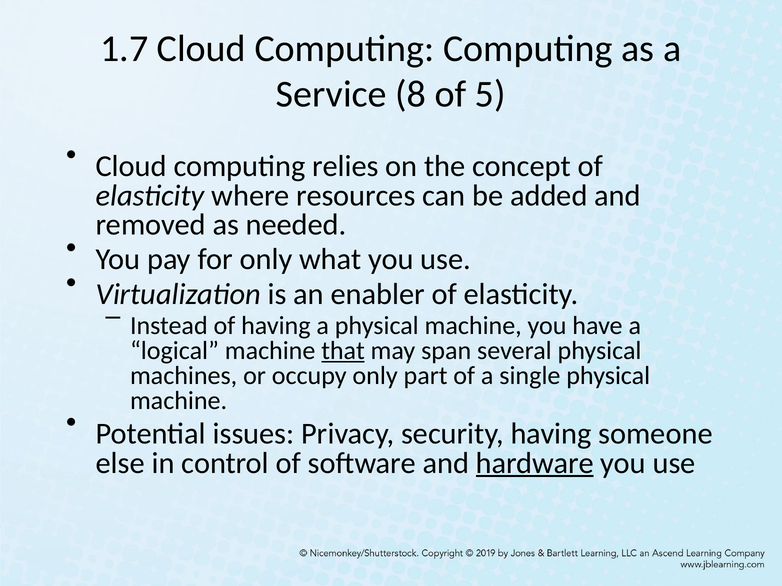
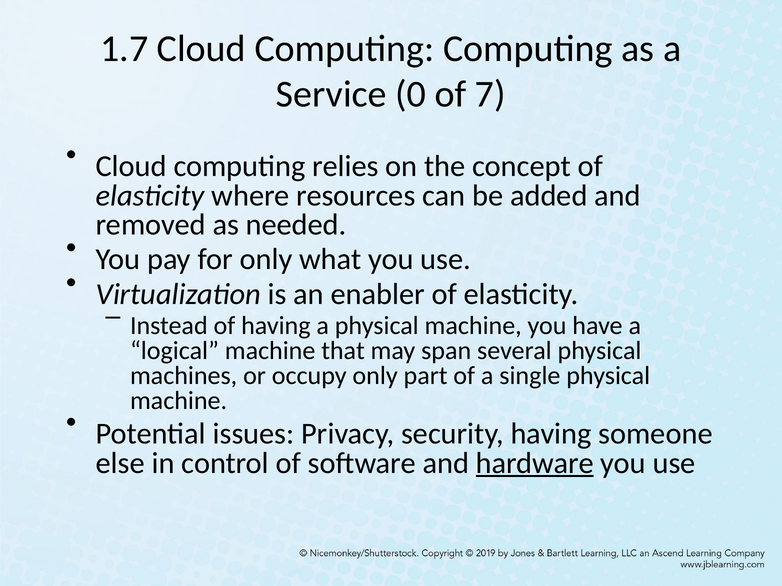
8: 8 -> 0
5: 5 -> 7
that underline: present -> none
